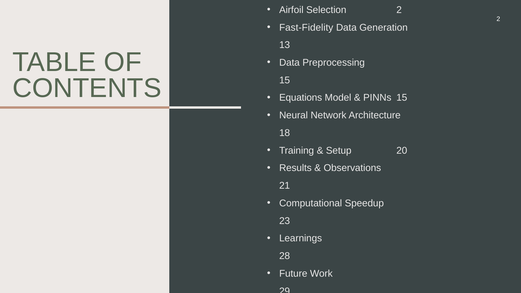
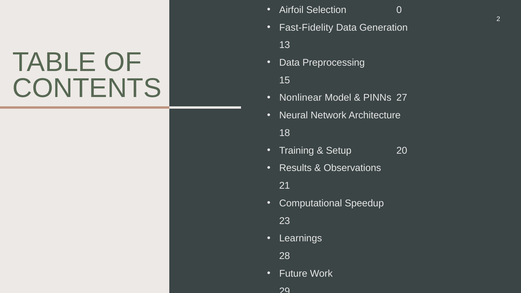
Selection 2: 2 -> 0
Equations: Equations -> Nonlinear
PINNs 15: 15 -> 27
